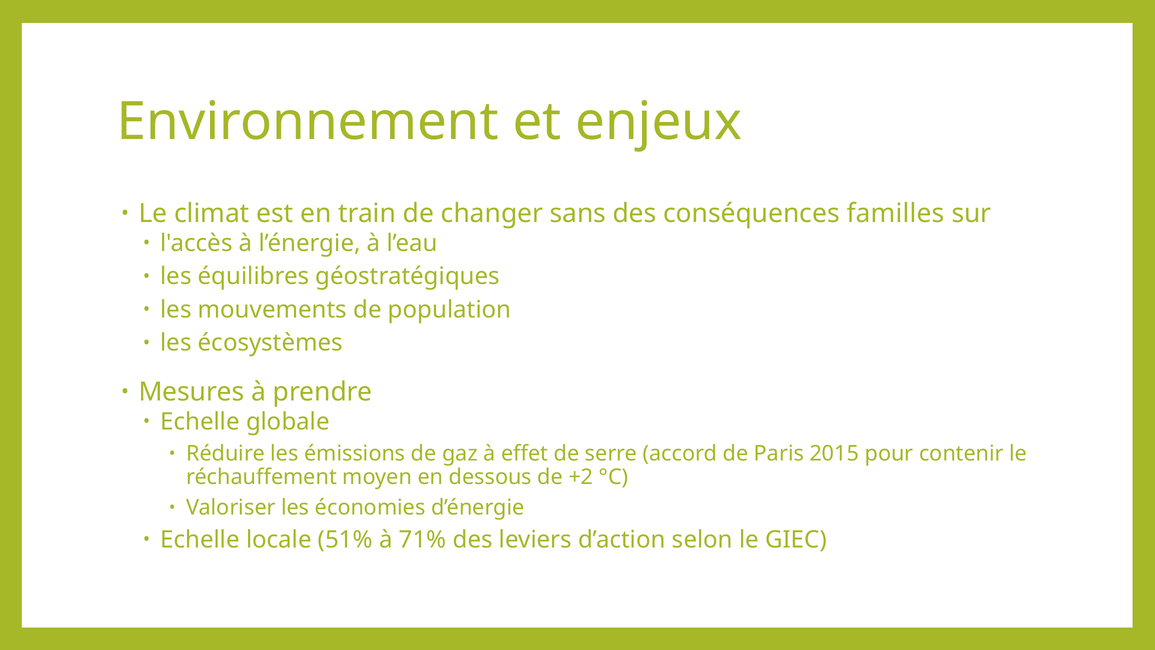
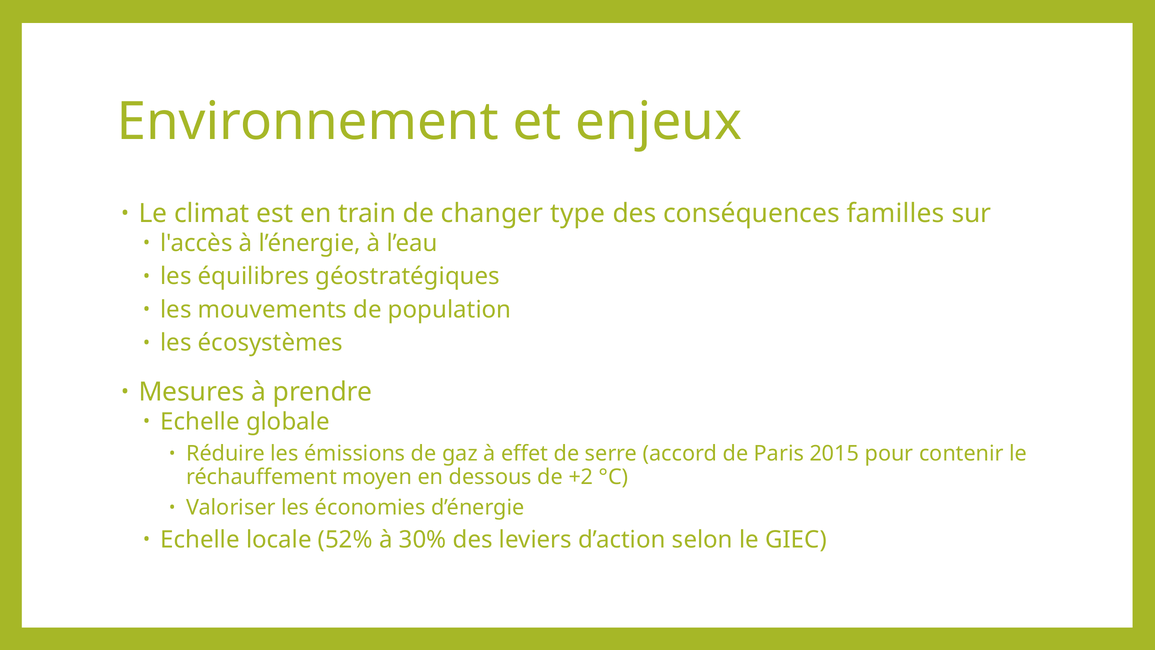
sans: sans -> type
51%: 51% -> 52%
71%: 71% -> 30%
